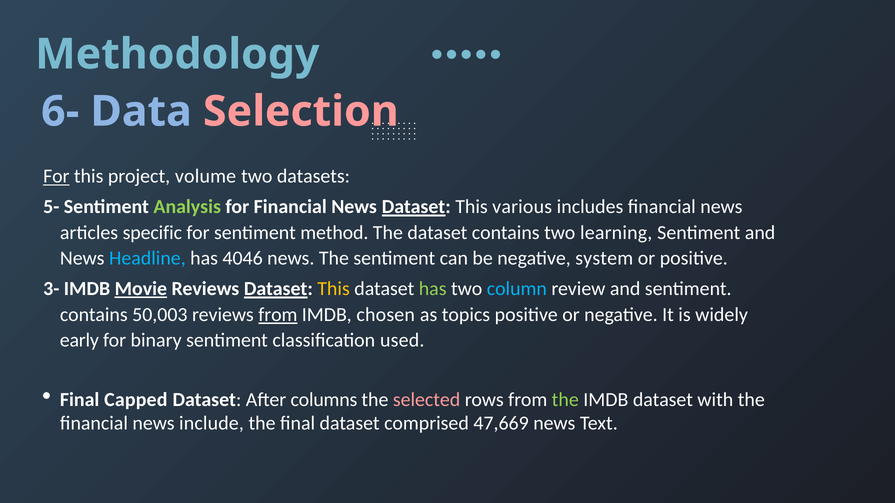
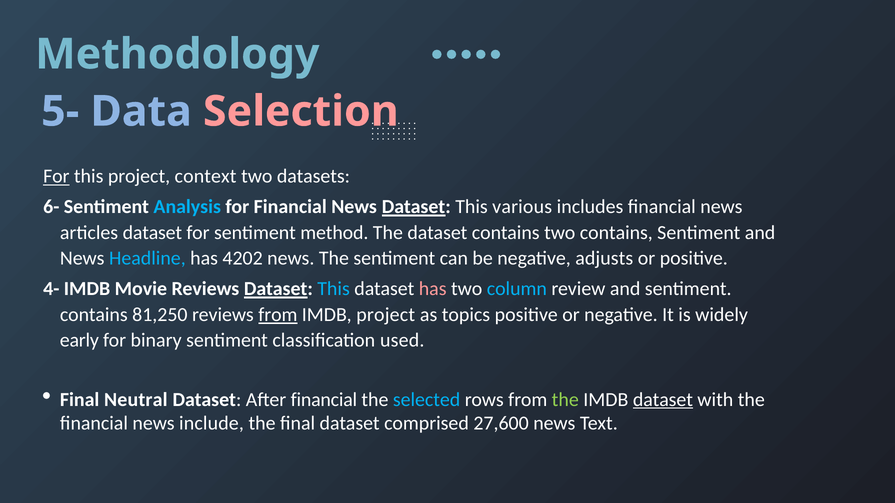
6-: 6- -> 5-
volume: volume -> context
5-: 5- -> 6-
Analysis colour: light green -> light blue
articles specific: specific -> dataset
two learning: learning -> contains
4046: 4046 -> 4202
system: system -> adjusts
3-: 3- -> 4-
Movie underline: present -> none
This at (334, 289) colour: yellow -> light blue
has at (433, 289) colour: light green -> pink
50,003: 50,003 -> 81,250
IMDB chosen: chosen -> project
Capped: Capped -> Neutral
After columns: columns -> financial
selected colour: pink -> light blue
dataset at (663, 400) underline: none -> present
47,669: 47,669 -> 27,600
